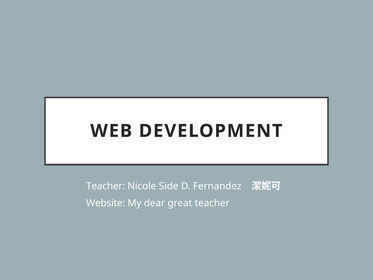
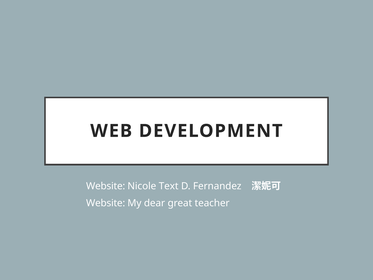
Teacher at (106, 186): Teacher -> Website
Side: Side -> Text
